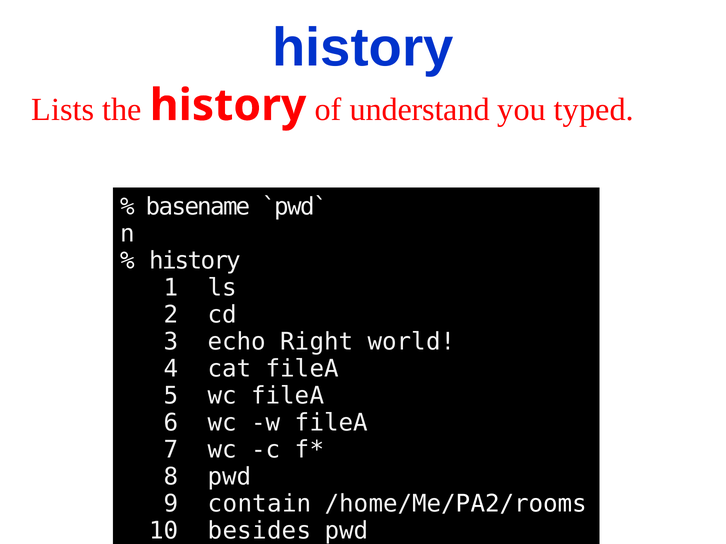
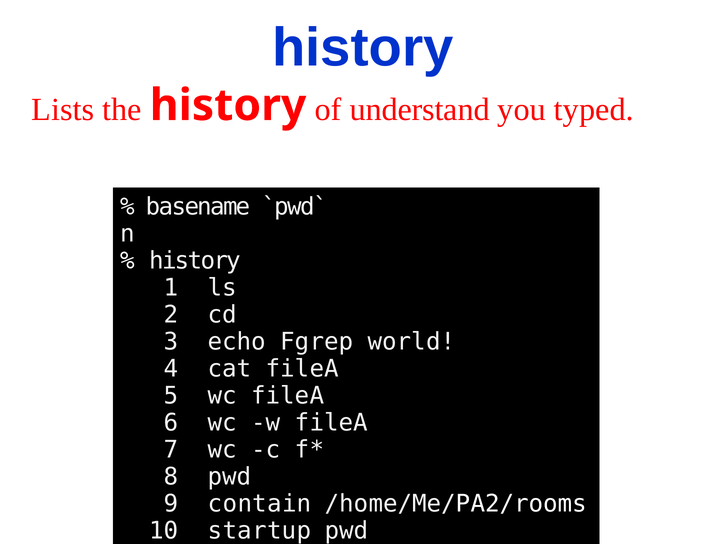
Right: Right -> Fgrep
besides: besides -> startup
